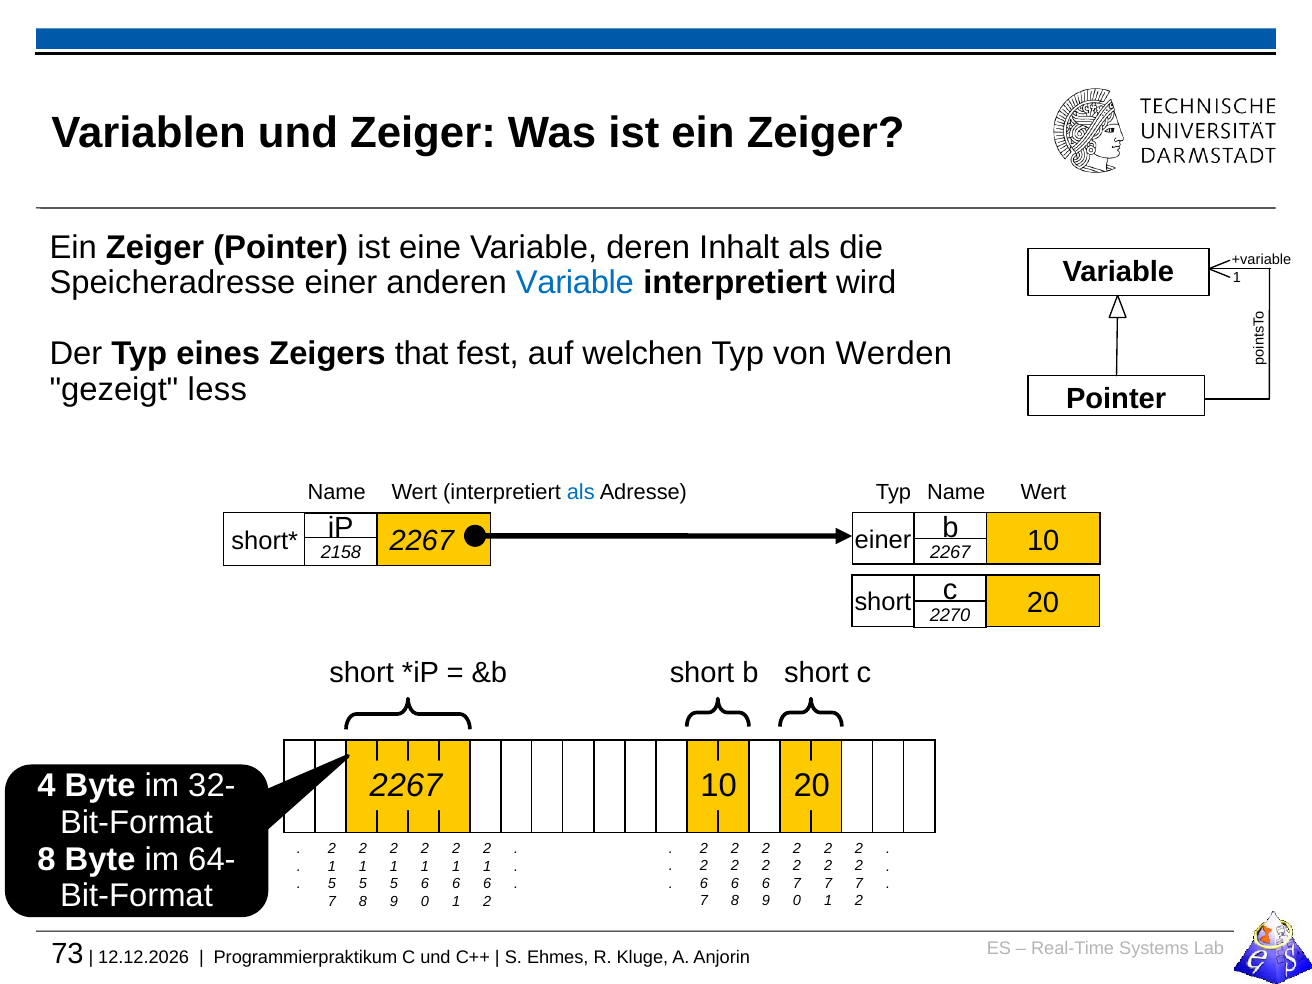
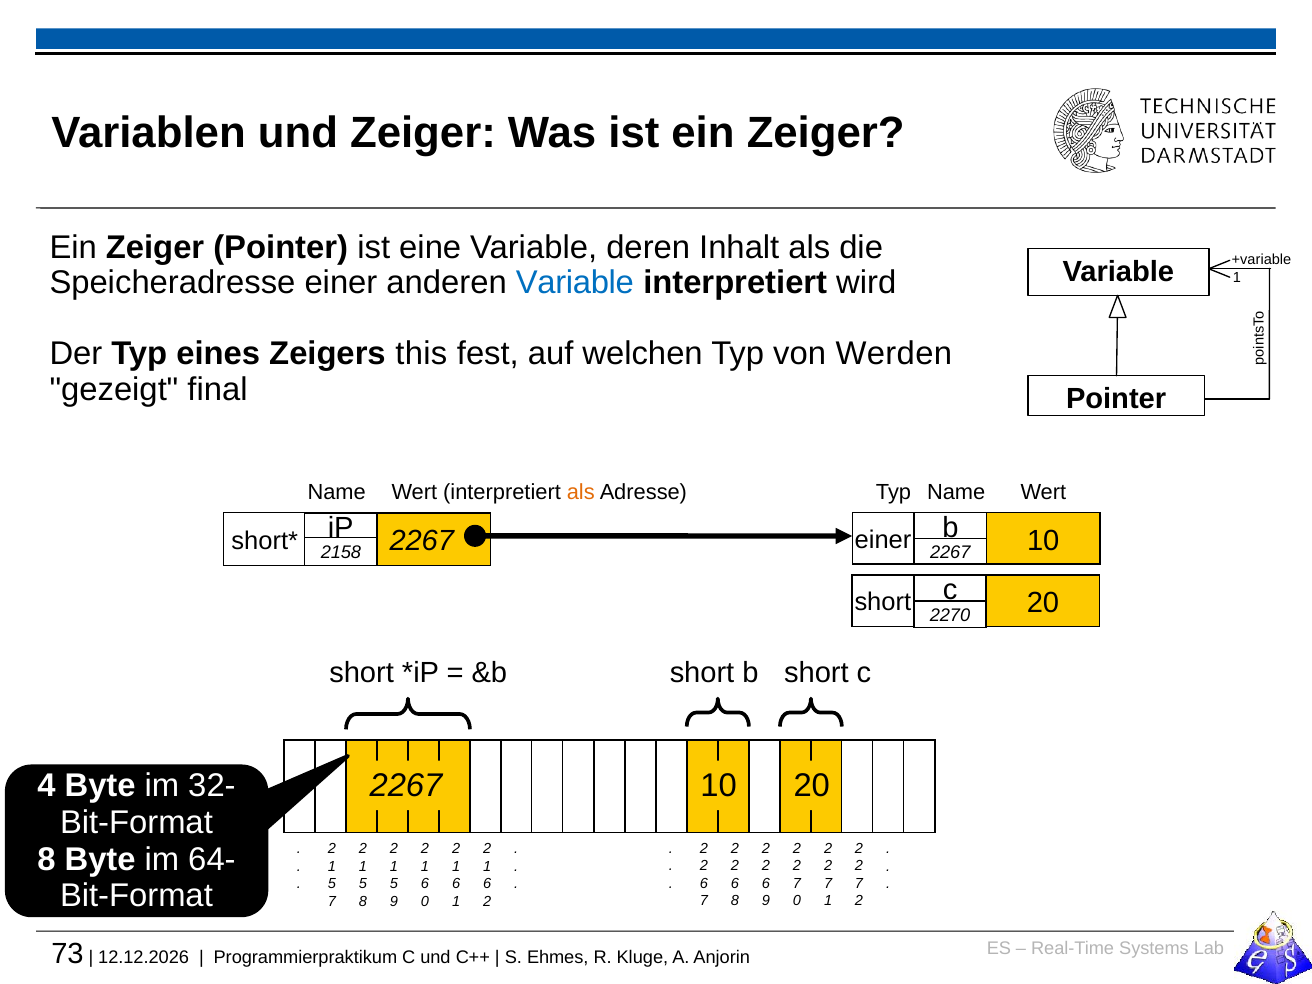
that: that -> this
less: less -> final
als at (581, 492) colour: blue -> orange
